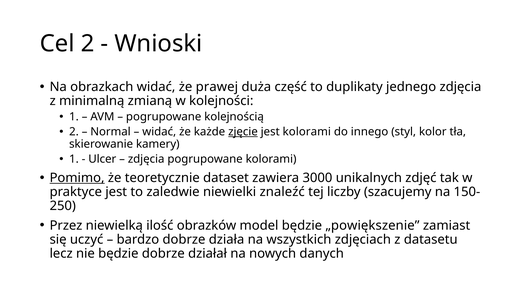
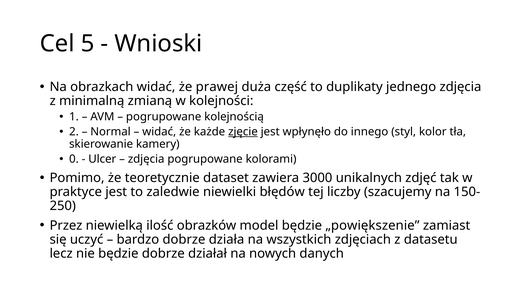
Cel 2: 2 -> 5
jest kolorami: kolorami -> wpłynęło
1 at (74, 160): 1 -> 0
Pomimo underline: present -> none
znaleźć: znaleźć -> błędów
